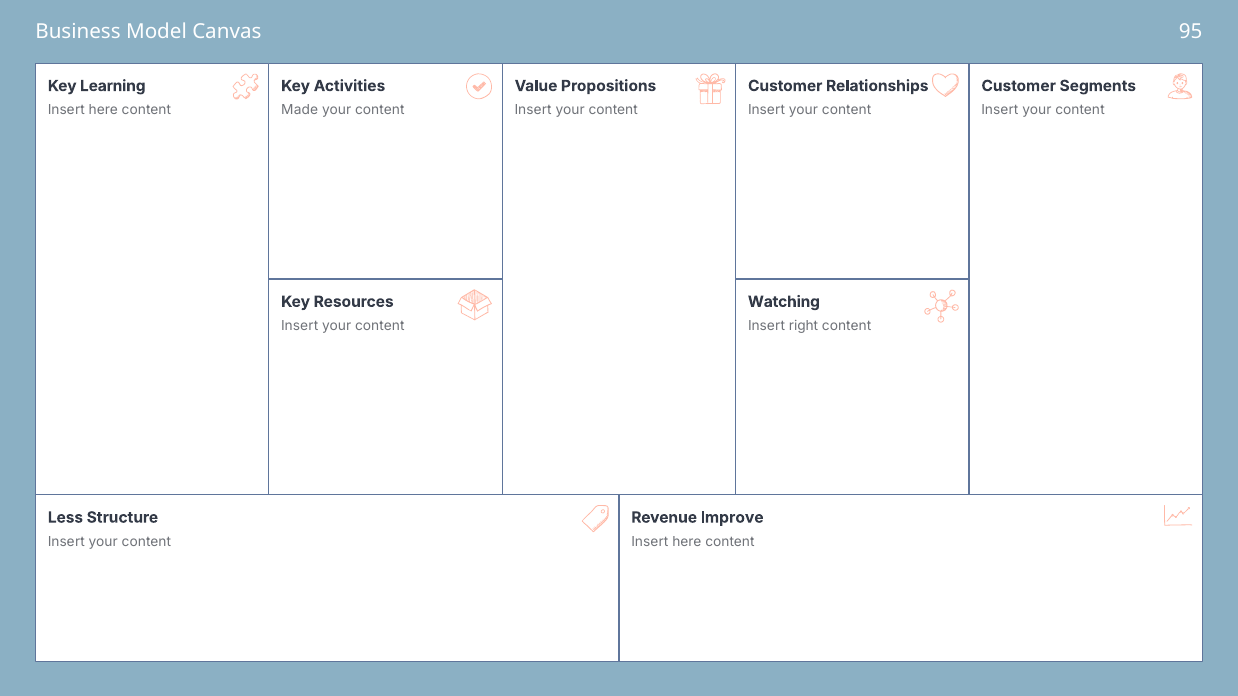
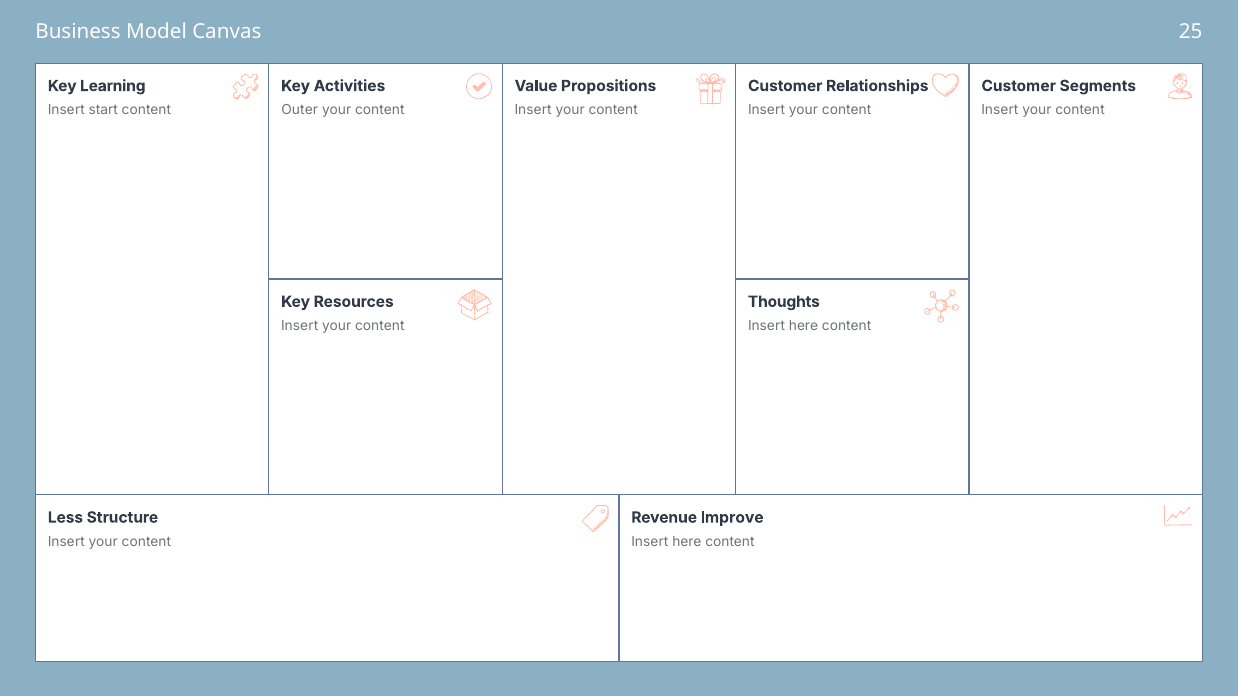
95: 95 -> 25
here at (103, 110): here -> start
Made: Made -> Outer
Watching: Watching -> Thoughts
right at (804, 326): right -> here
